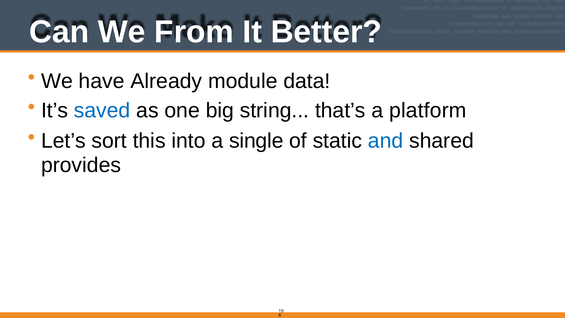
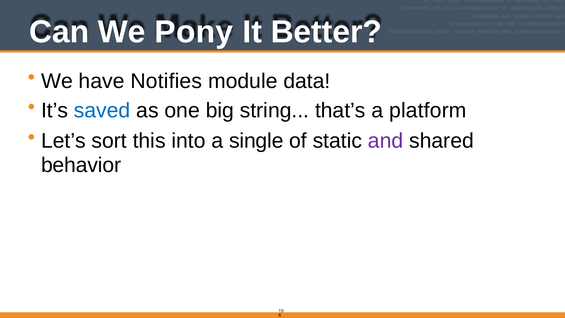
From: From -> Pony
Already: Already -> Notifies
and colour: blue -> purple
provides: provides -> behavior
